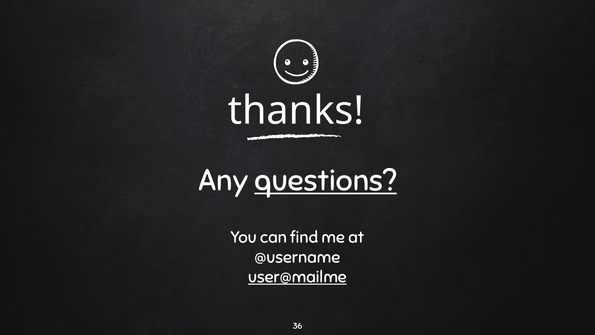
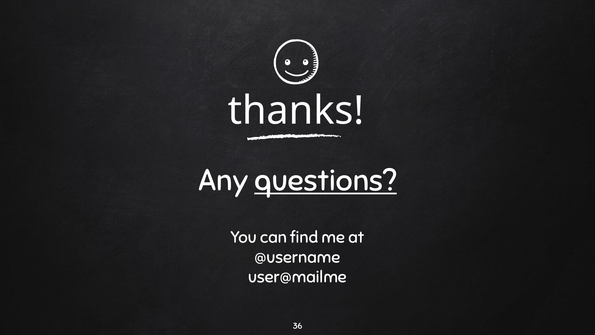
user@mailme underline: present -> none
